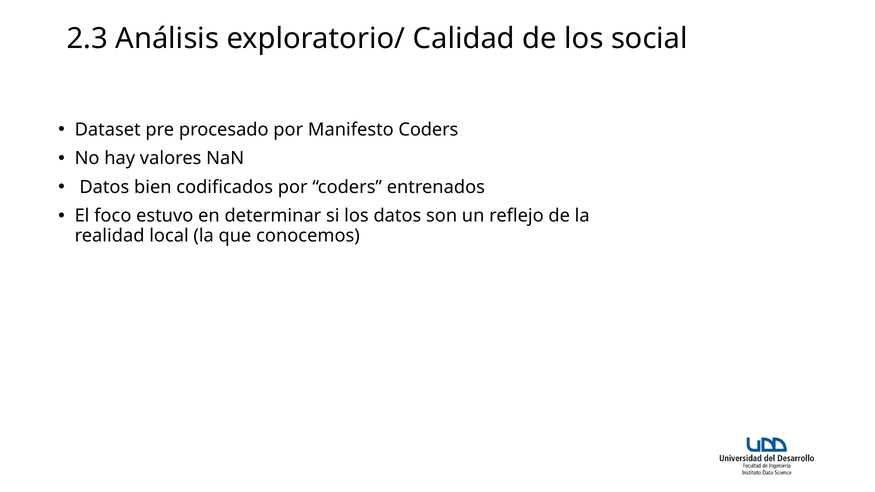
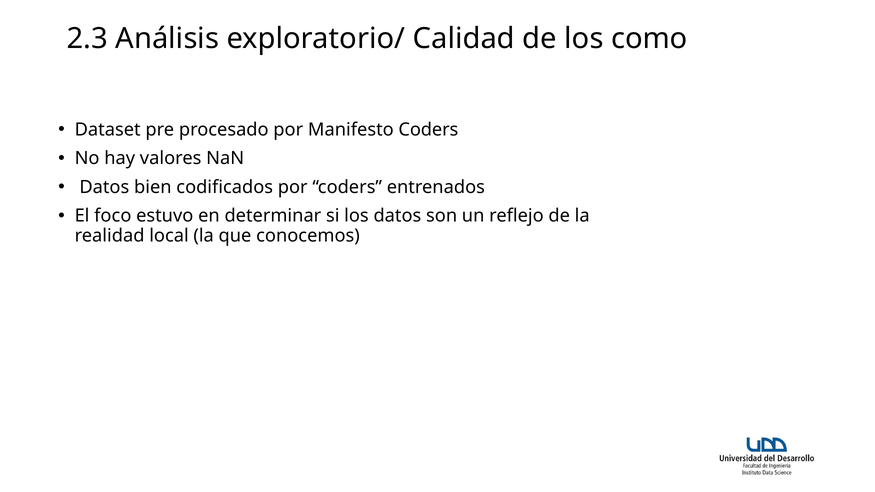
social: social -> como
